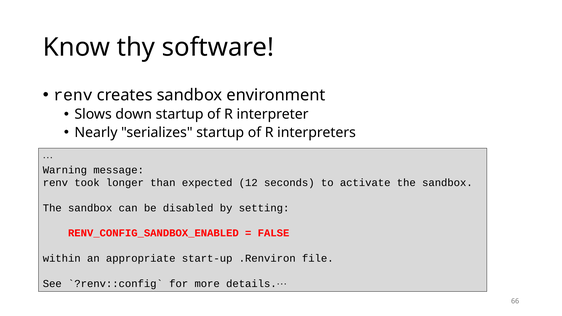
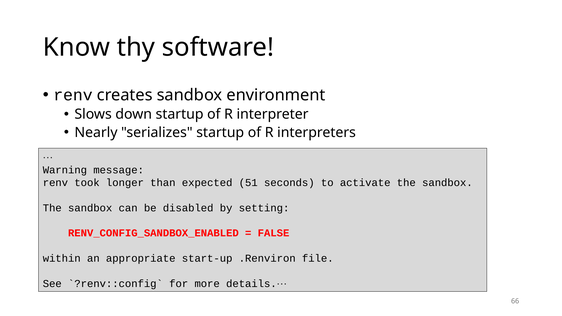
12: 12 -> 51
